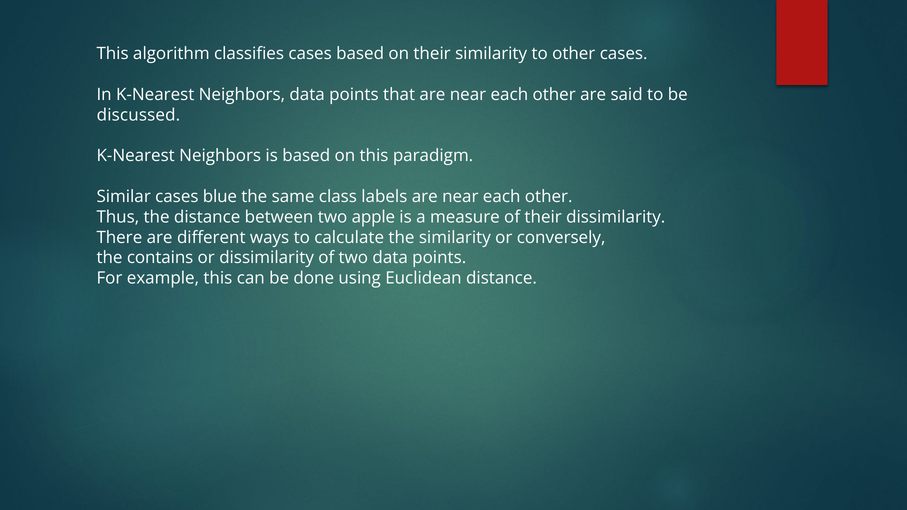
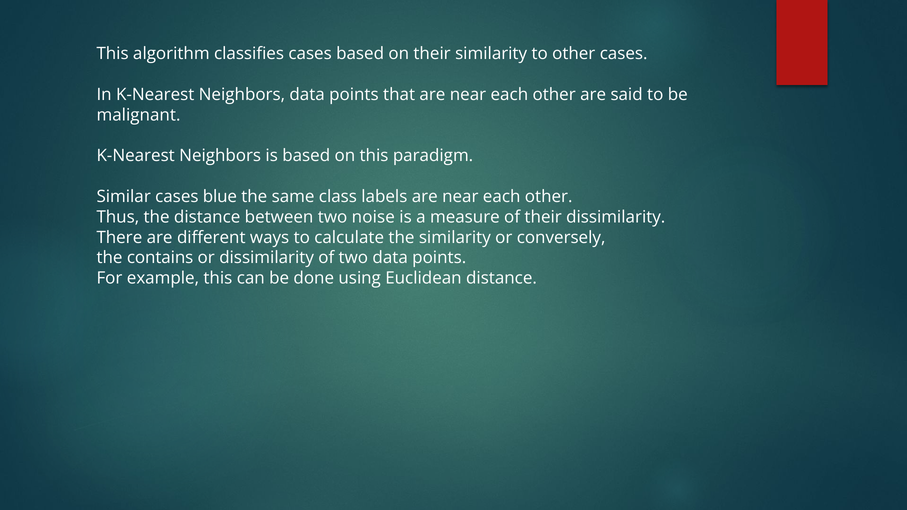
discussed: discussed -> malignant
apple: apple -> noise
